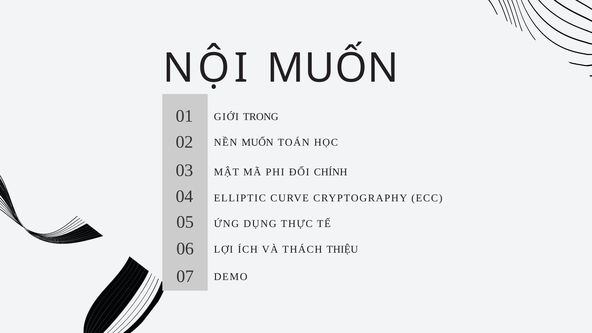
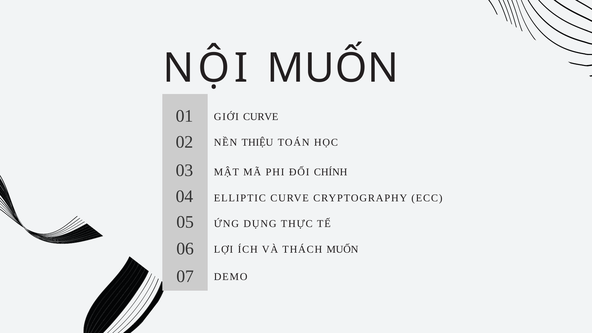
GIỚI TRONG: TRONG -> CURVE
NỀN MUỐN: MUỐN -> THIỆU
THÁCH THIỆU: THIỆU -> MUỐN
